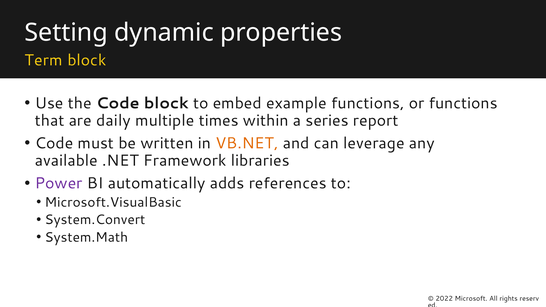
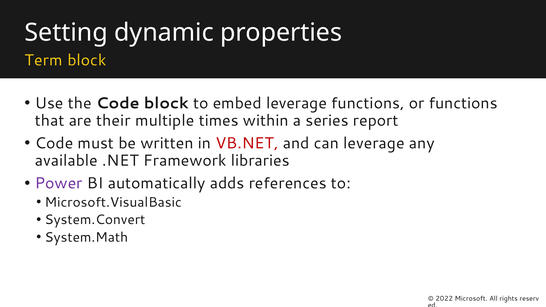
embed example: example -> leverage
daily: daily -> their
VB.NET colour: orange -> red
